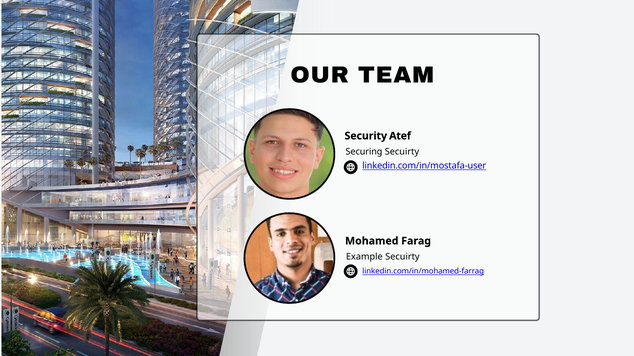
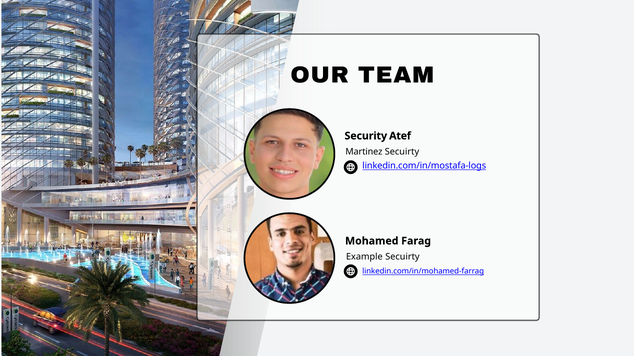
Securing: Securing -> Martinez
linkedin.com/in/mostafa-user: linkedin.com/in/mostafa-user -> linkedin.com/in/mostafa-logs
